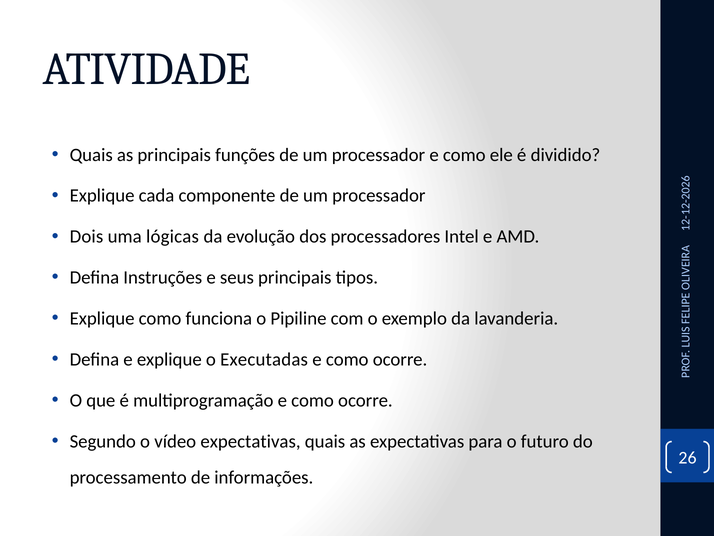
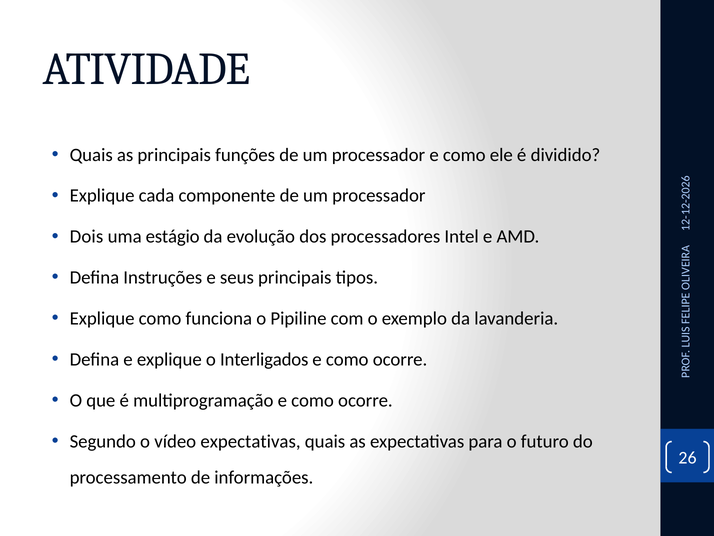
lógicas: lógicas -> estágio
Executadas: Executadas -> Interligados
